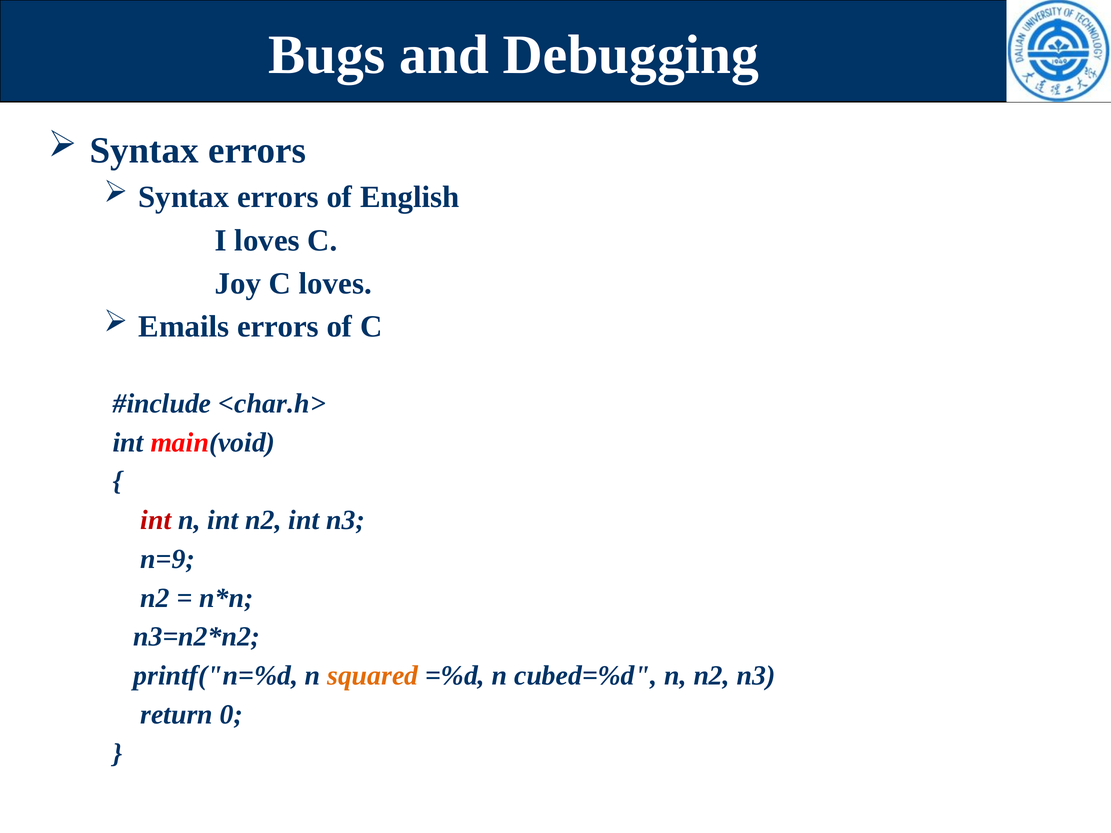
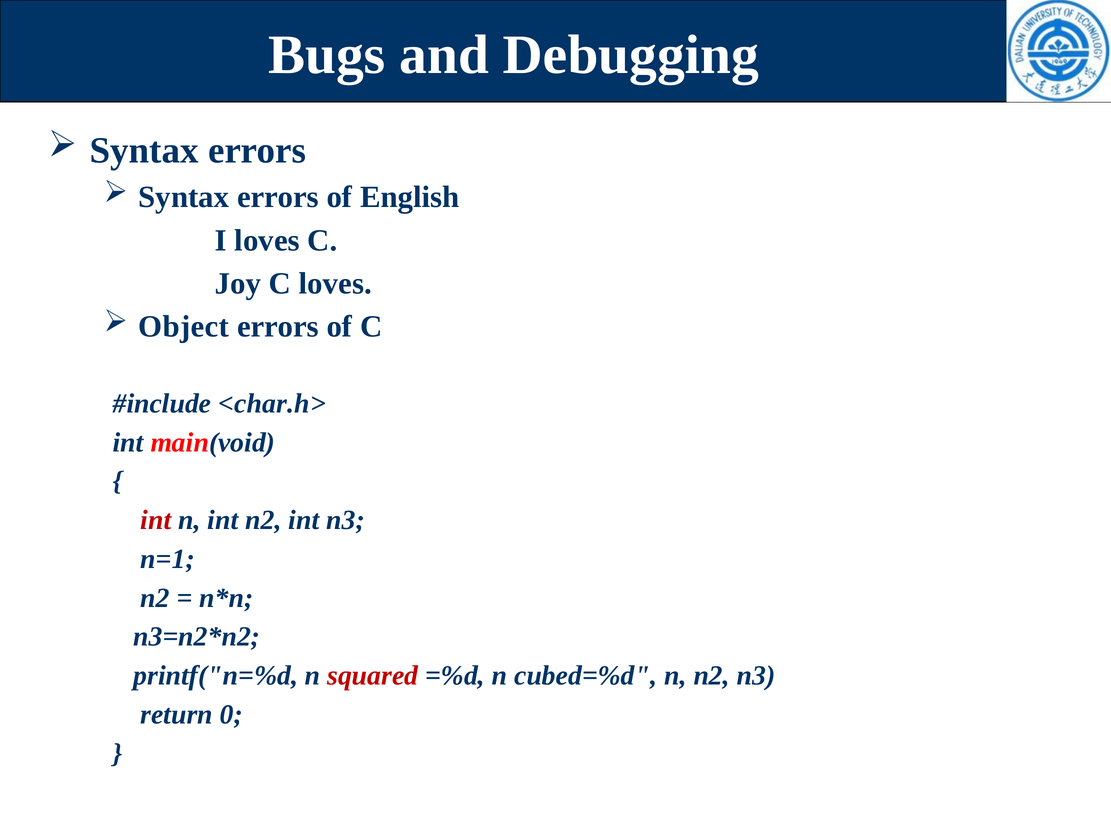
Emails: Emails -> Object
n=9: n=9 -> n=1
squared colour: orange -> red
